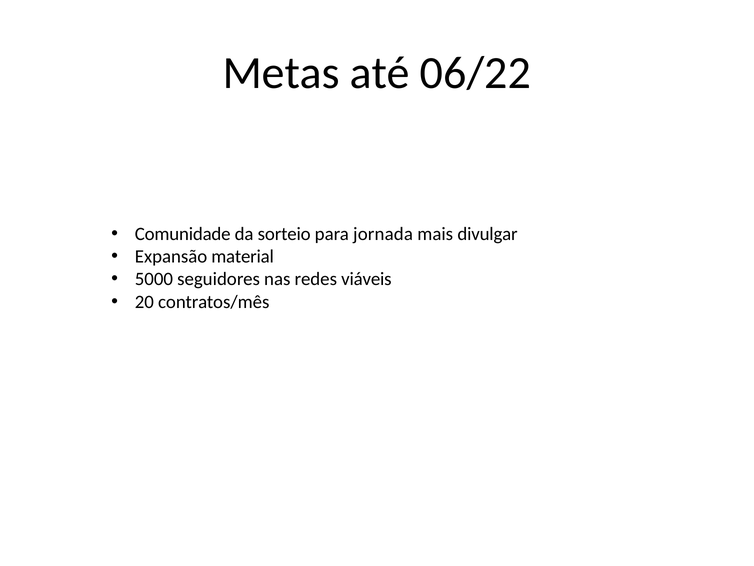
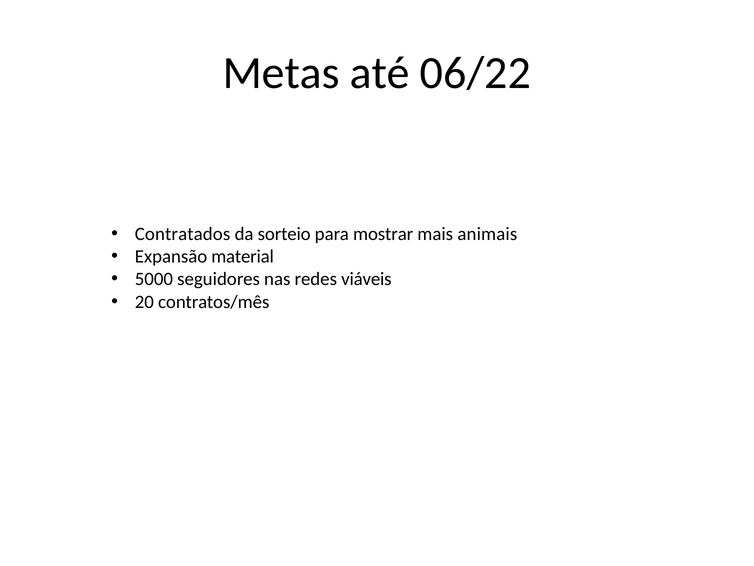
Comunidade: Comunidade -> Contratados
jornada: jornada -> mostrar
divulgar: divulgar -> animais
